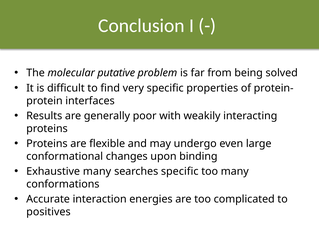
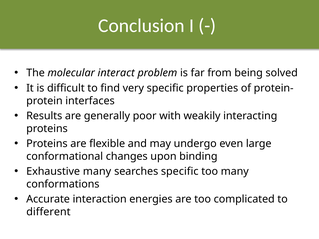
putative: putative -> interact
positives: positives -> different
